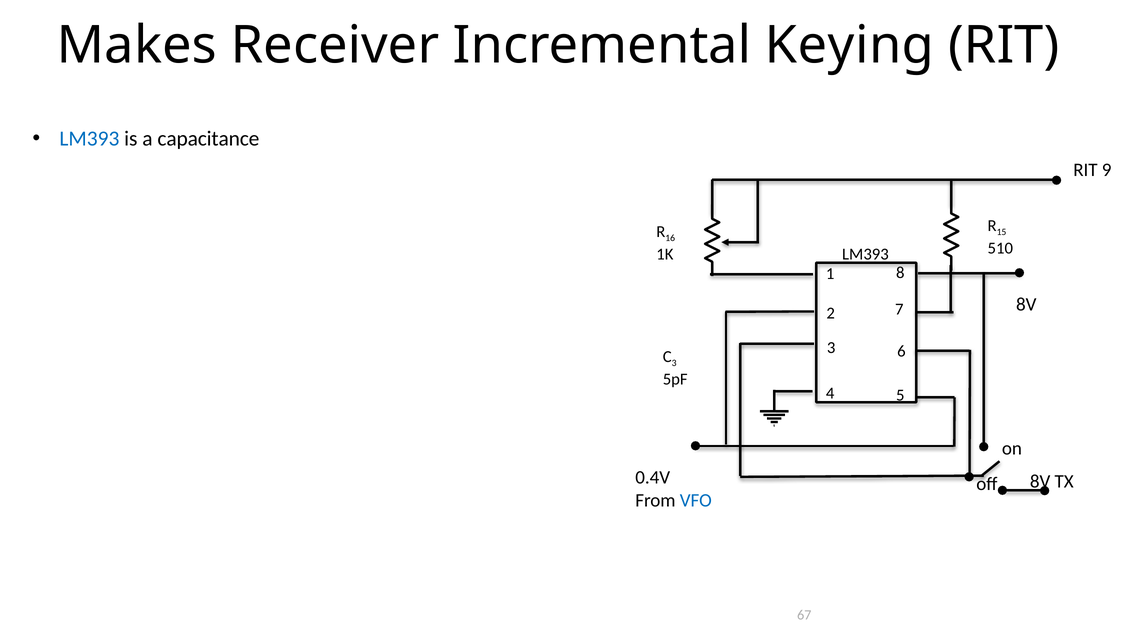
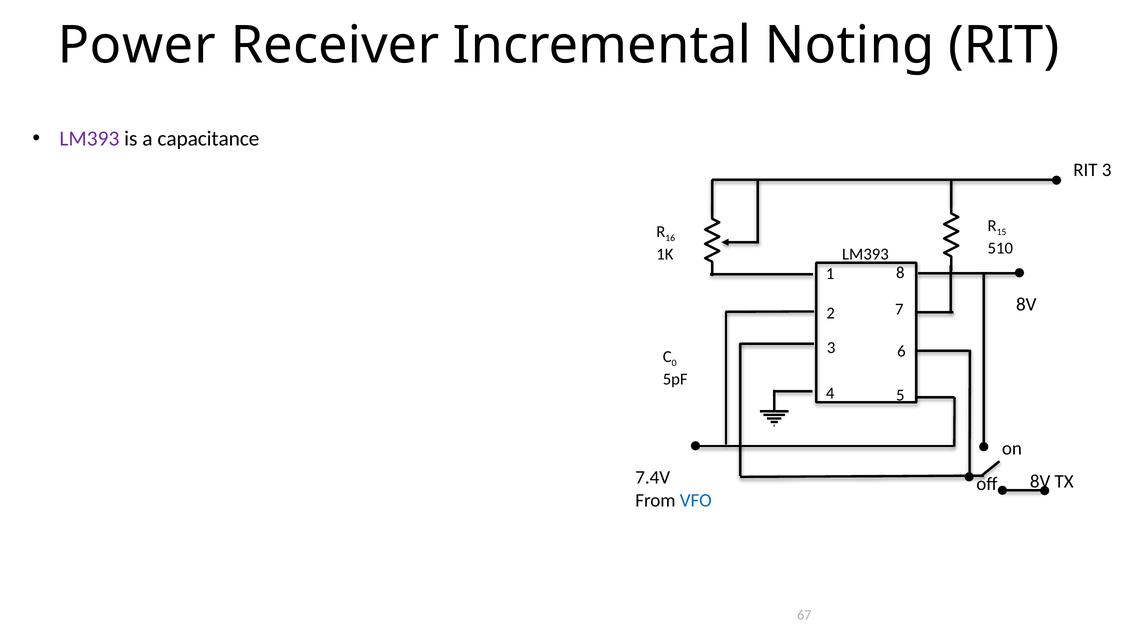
Makes: Makes -> Power
Keying: Keying -> Noting
LM393 at (89, 139) colour: blue -> purple
RIT 9: 9 -> 3
3 at (674, 363): 3 -> 0
0.4V: 0.4V -> 7.4V
